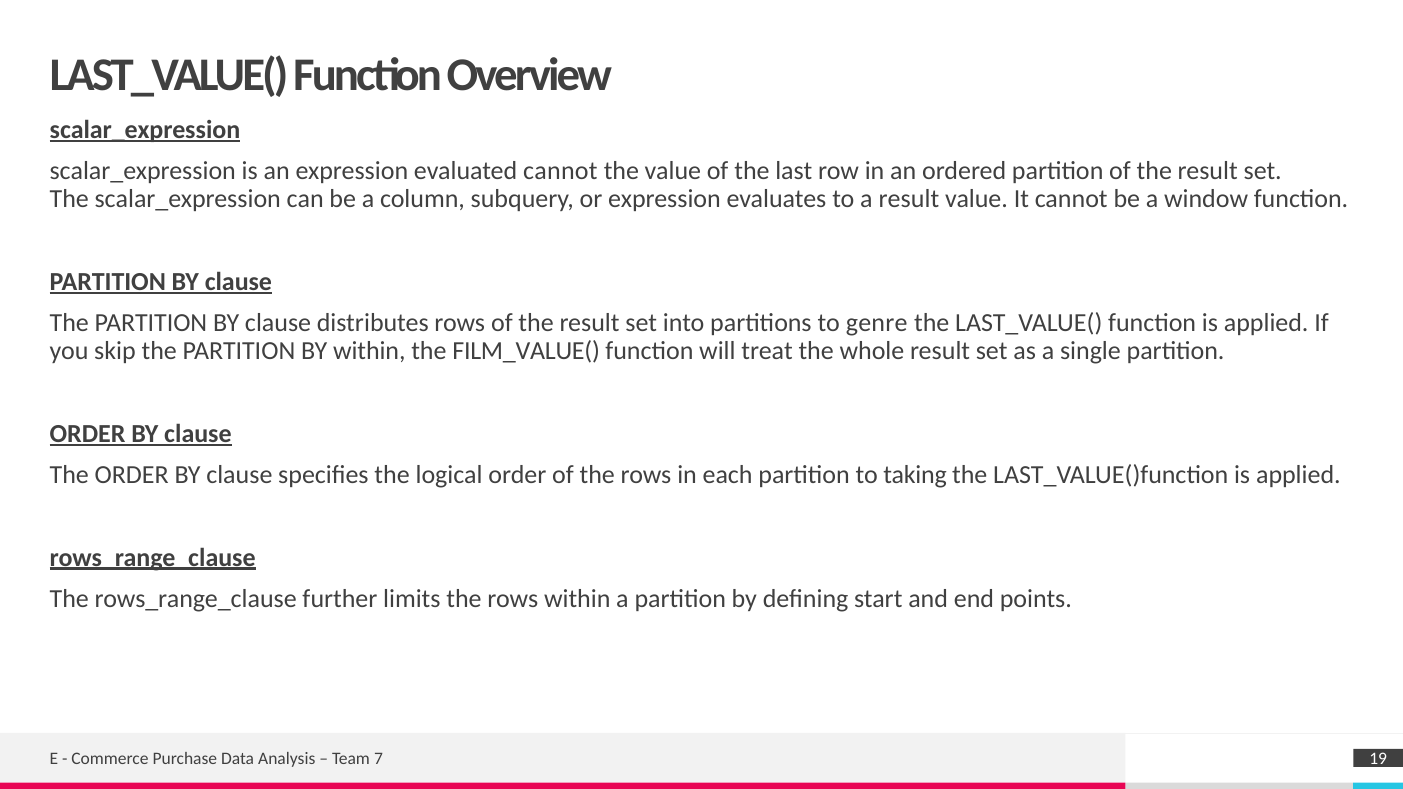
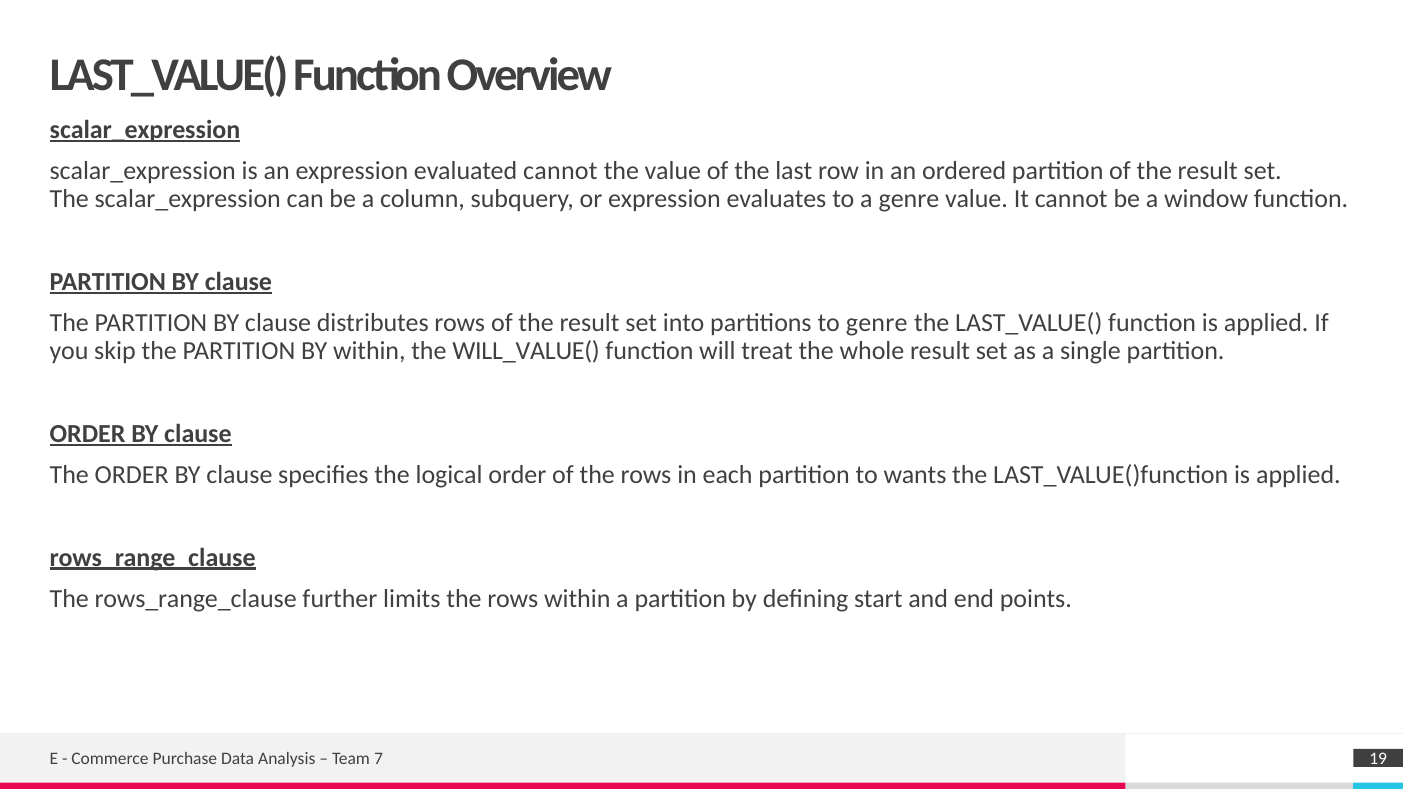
a result: result -> genre
FILM_VALUE(: FILM_VALUE( -> WILL_VALUE(
taking: taking -> wants
